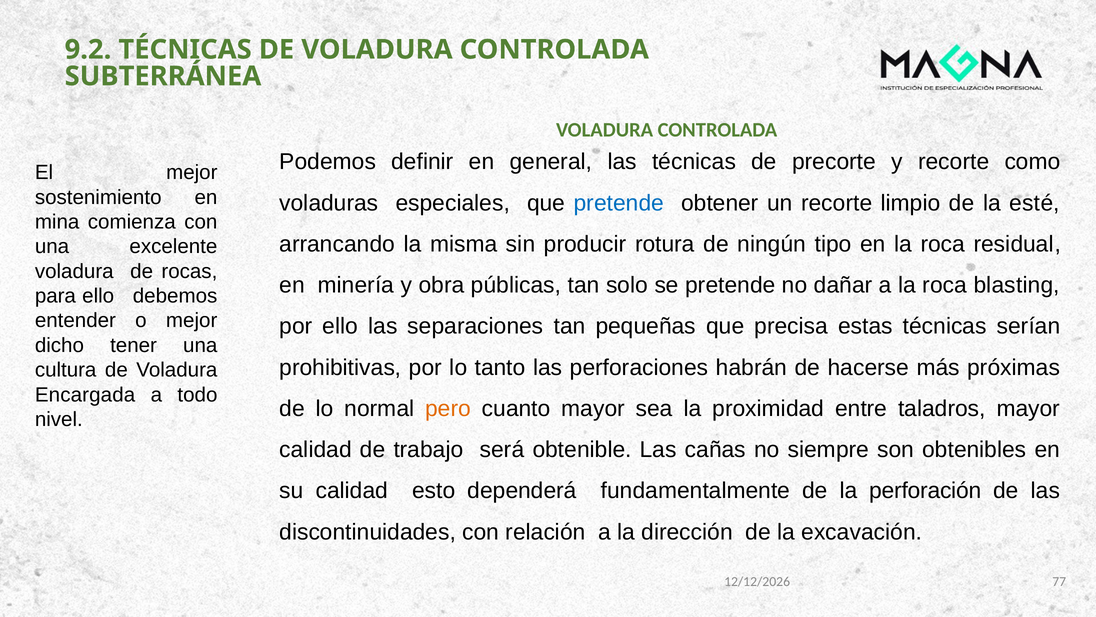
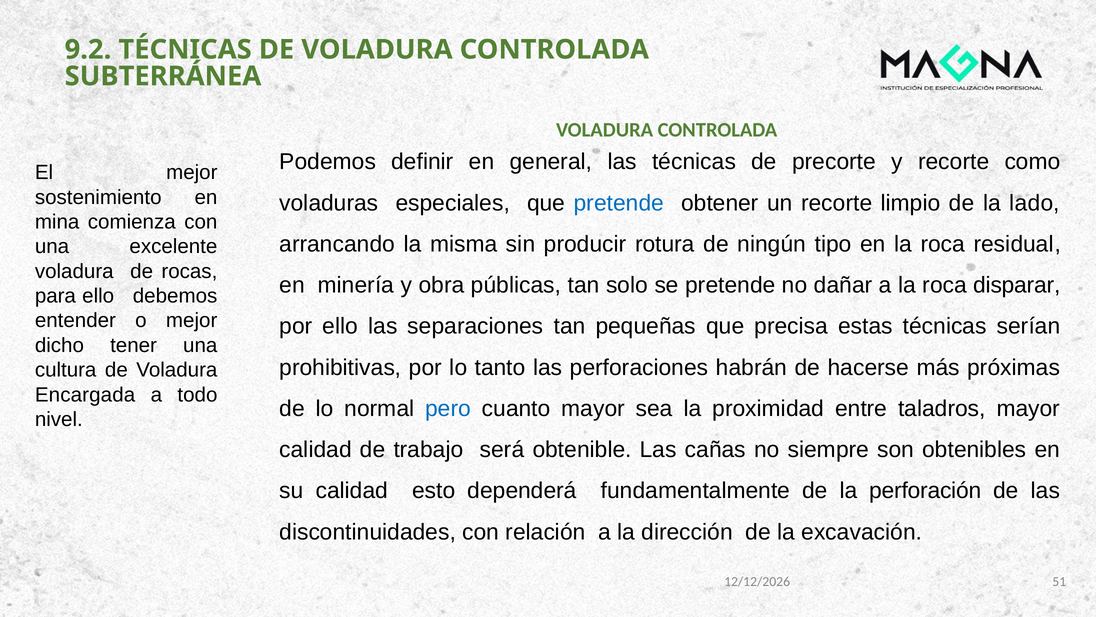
esté: esté -> lado
blasting: blasting -> disparar
pero colour: orange -> blue
77: 77 -> 51
